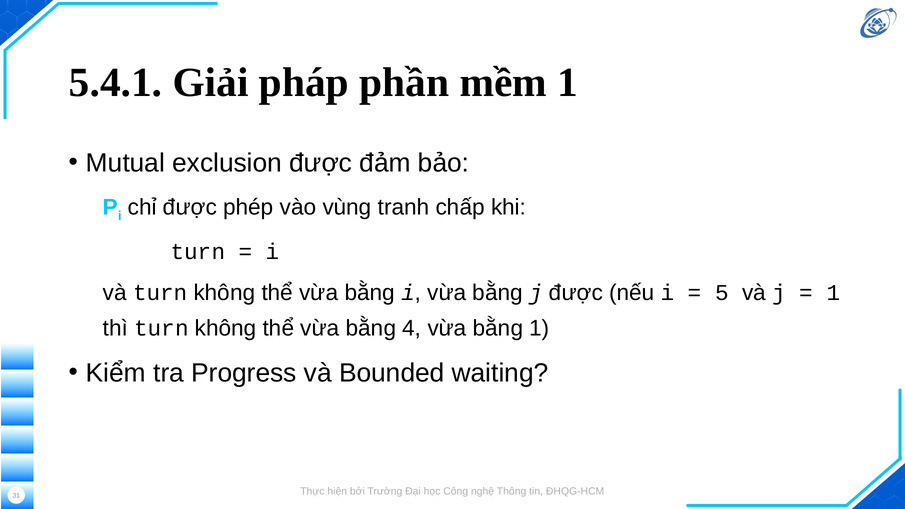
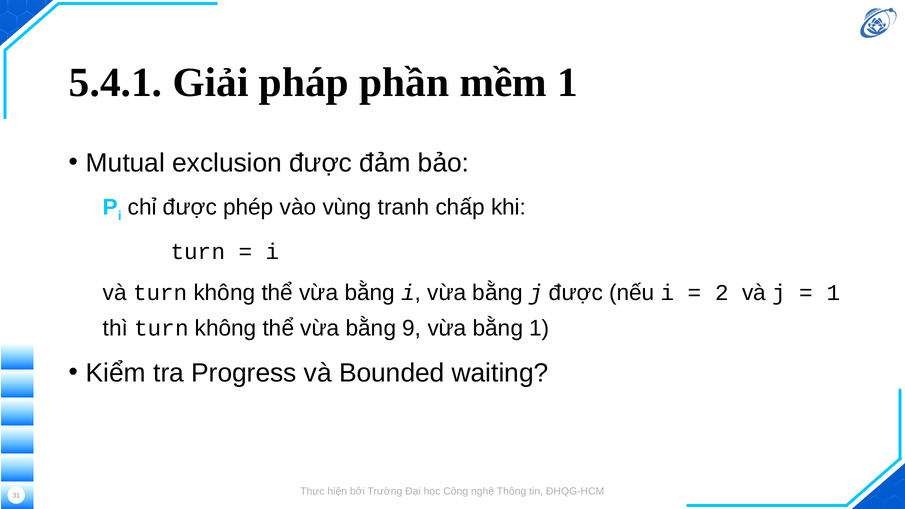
5: 5 -> 2
4: 4 -> 9
